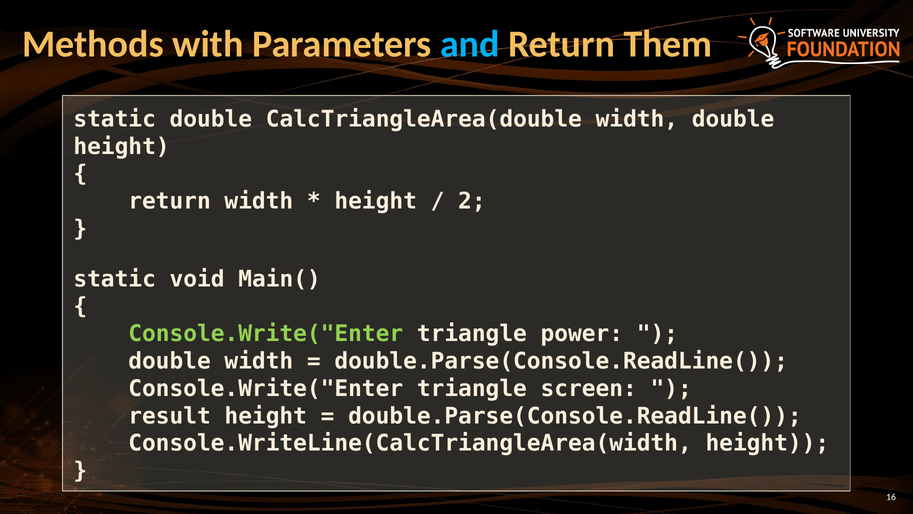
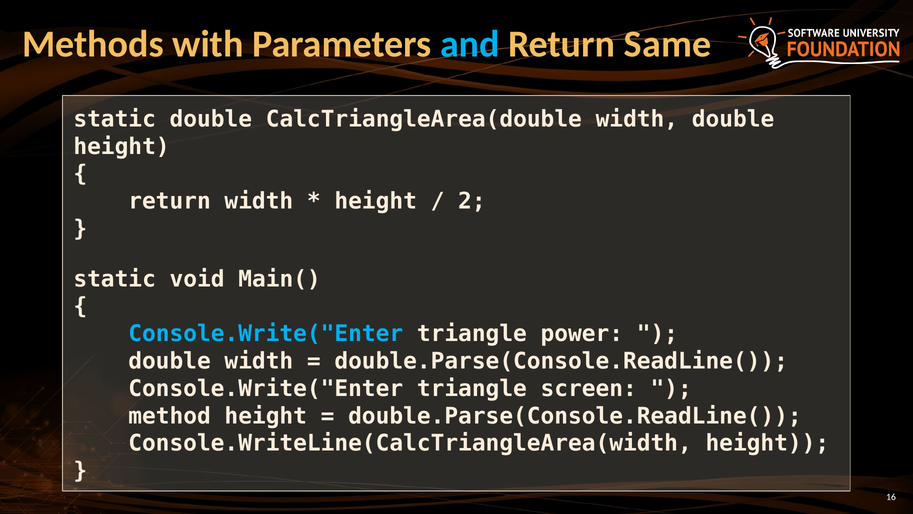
Them: Them -> Same
Console.Write("Enter at (266, 334) colour: light green -> light blue
result: result -> method
